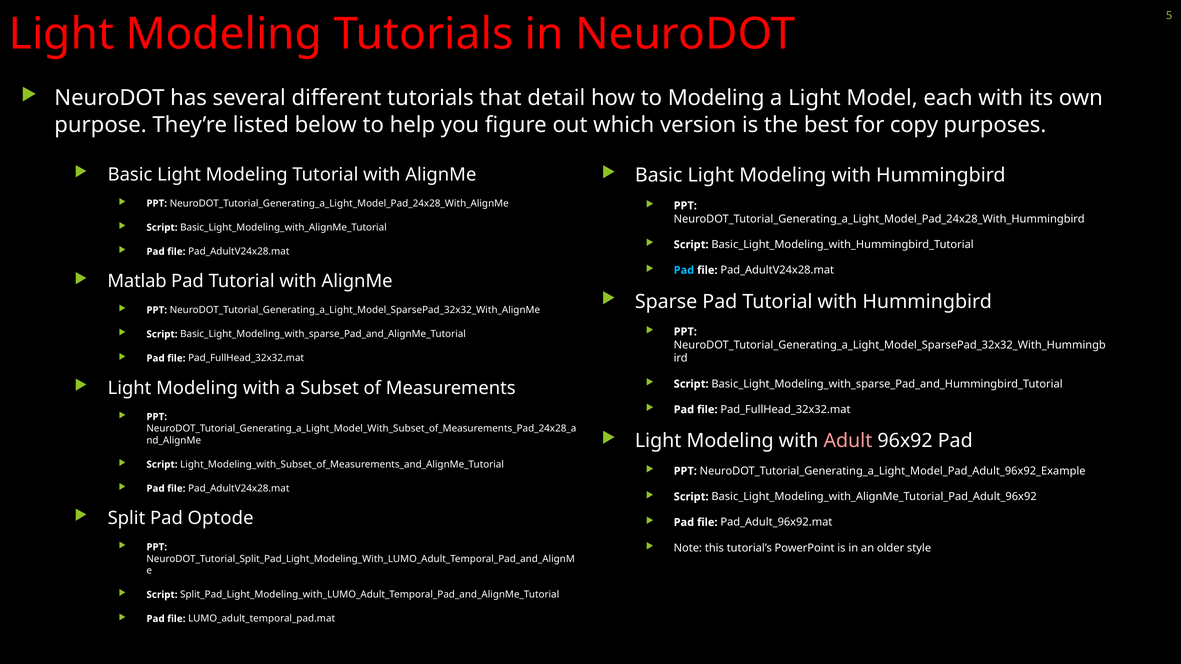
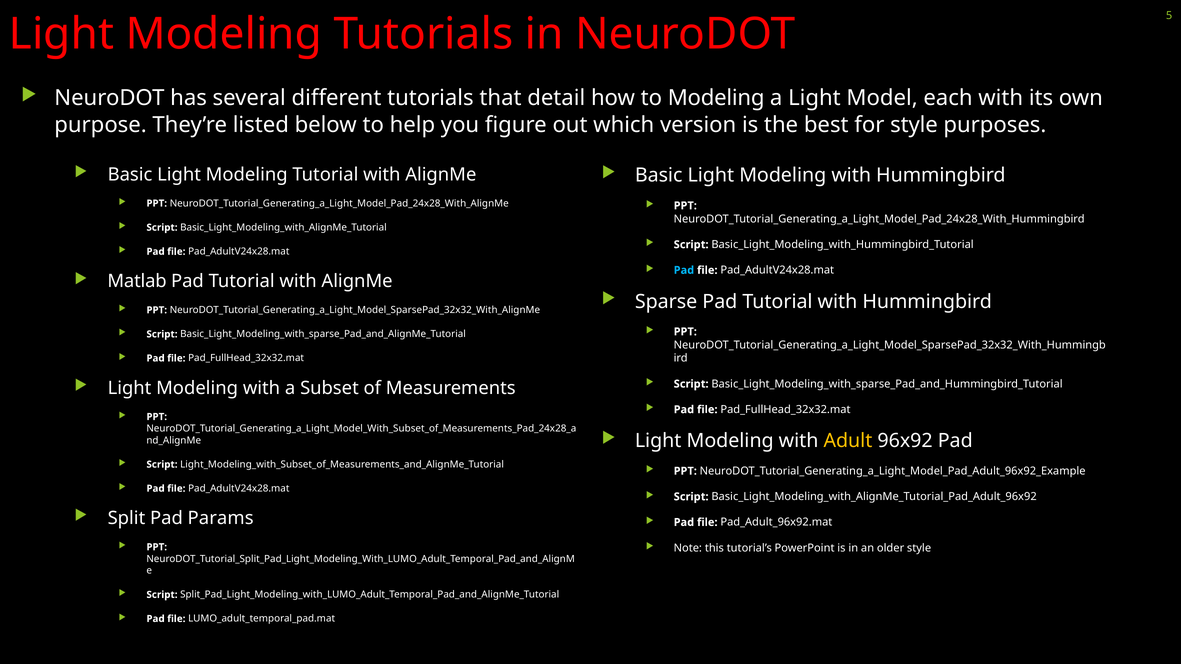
for copy: copy -> style
Adult colour: pink -> yellow
Optode: Optode -> Params
